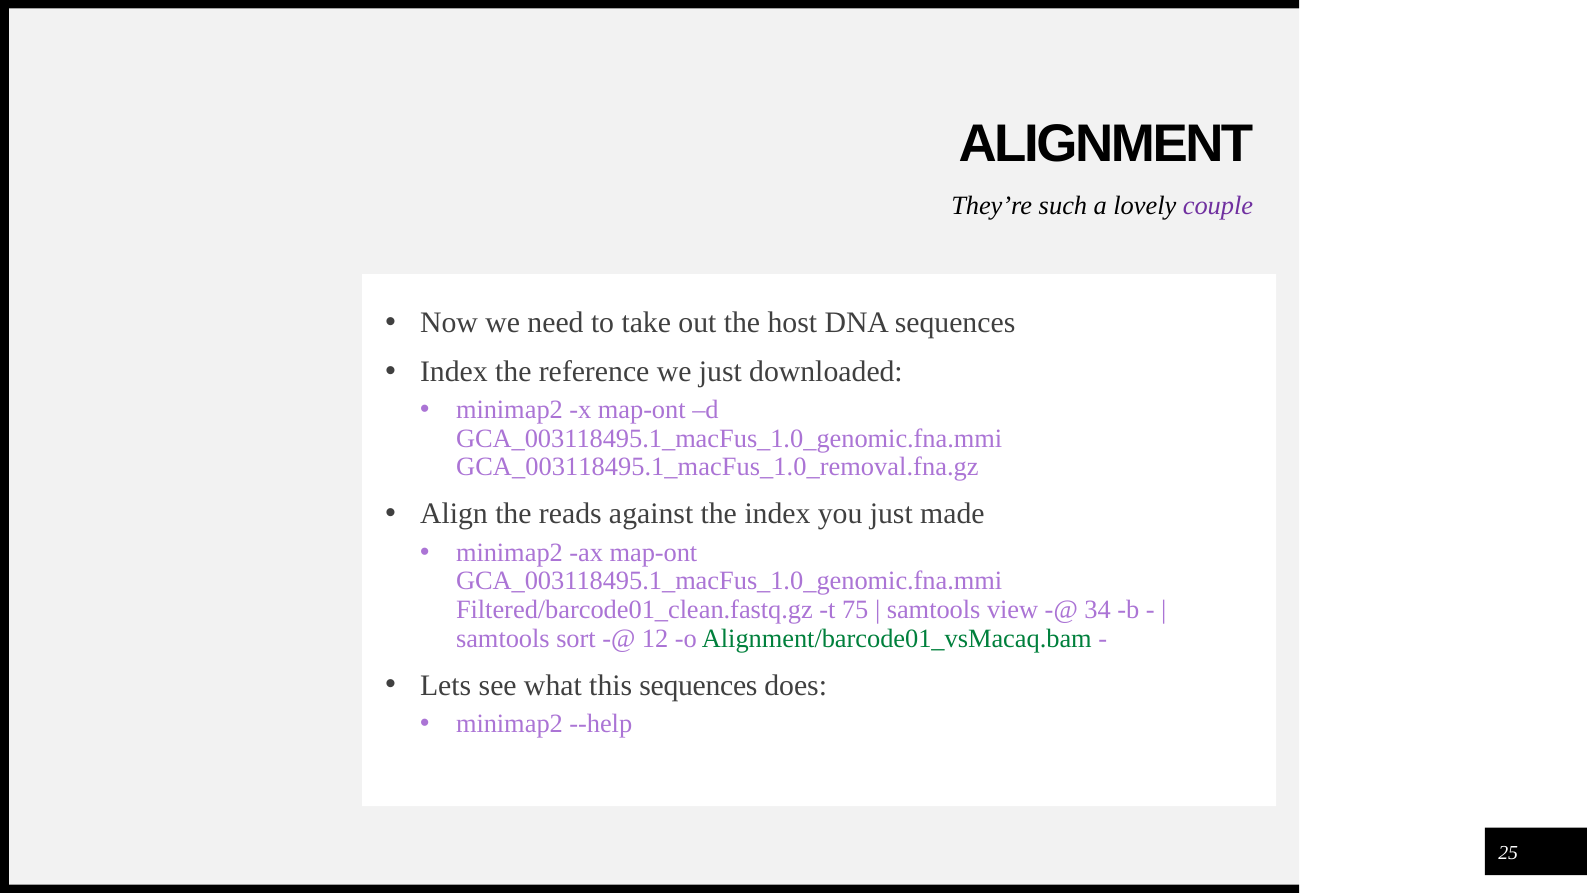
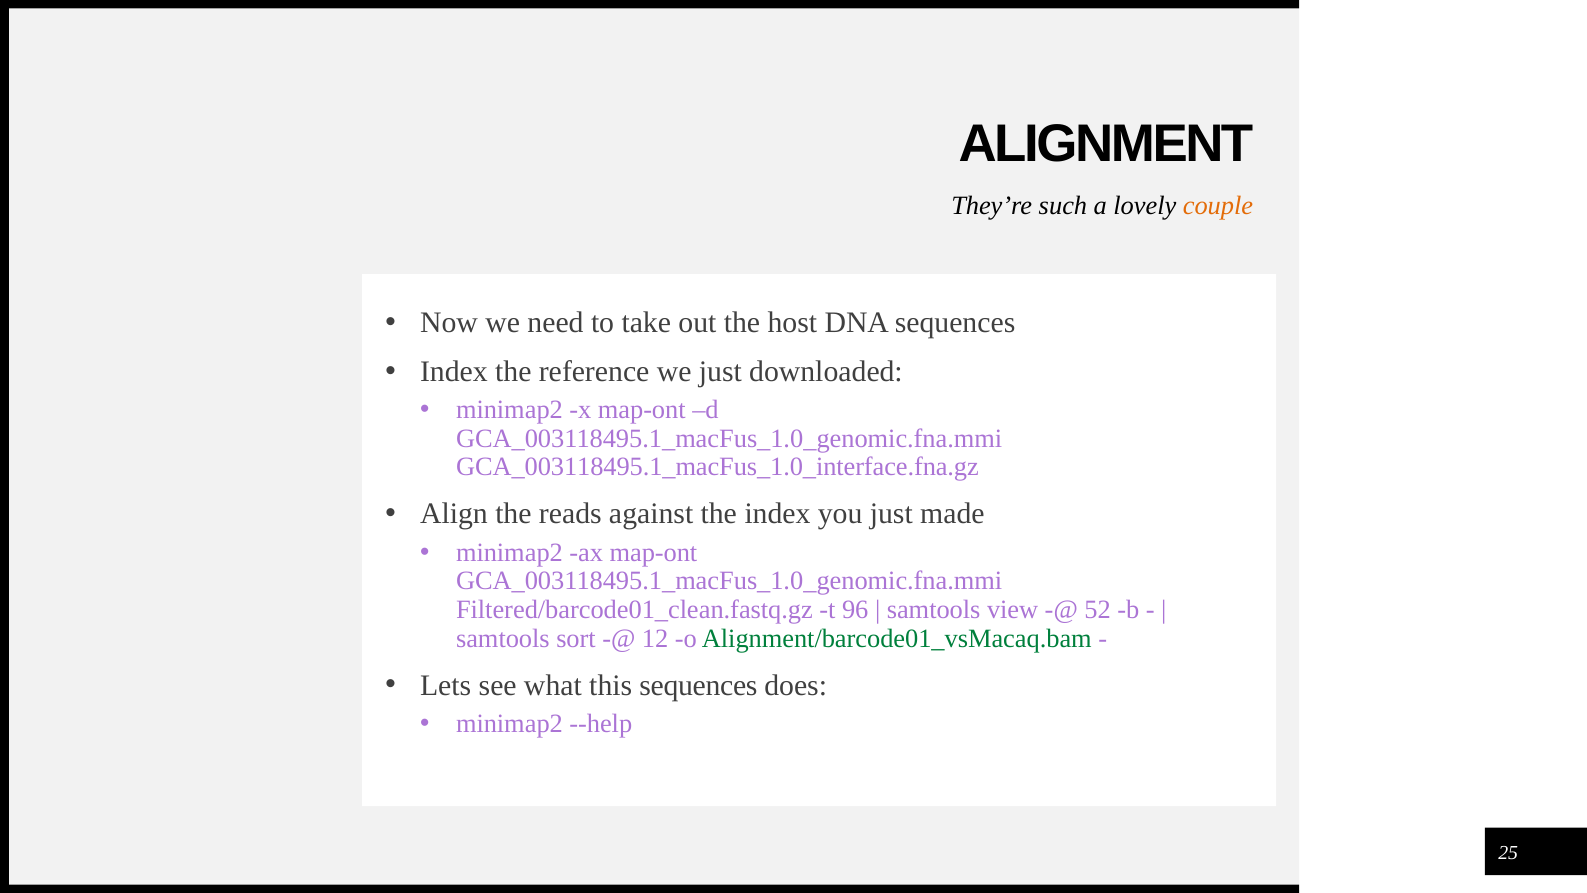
couple colour: purple -> orange
GCA_003118495.1_macFus_1.0_removal.fna.gz: GCA_003118495.1_macFus_1.0_removal.fna.gz -> GCA_003118495.1_macFus_1.0_interface.fna.gz
75: 75 -> 96
34: 34 -> 52
